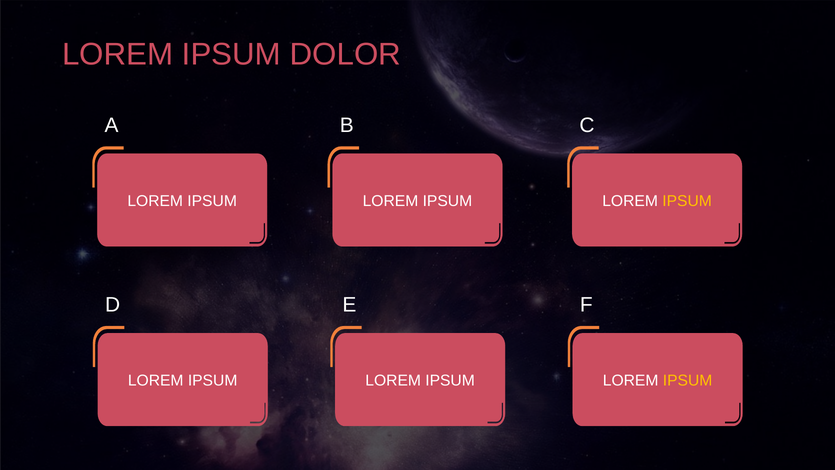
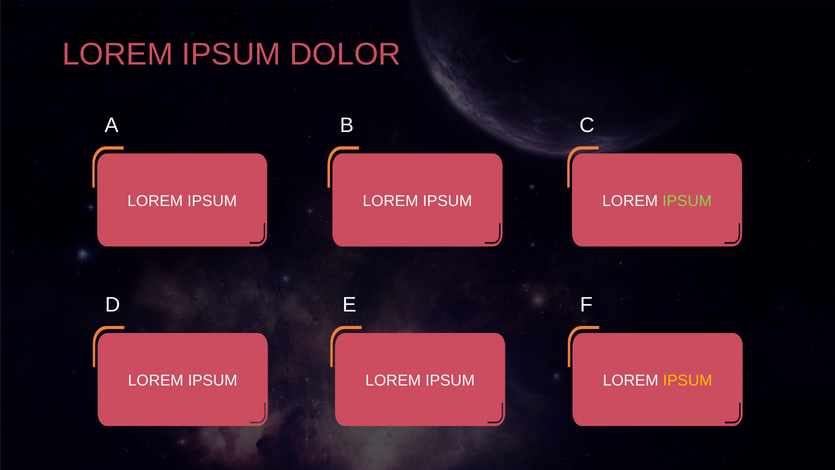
IPSUM at (687, 201) colour: yellow -> light green
